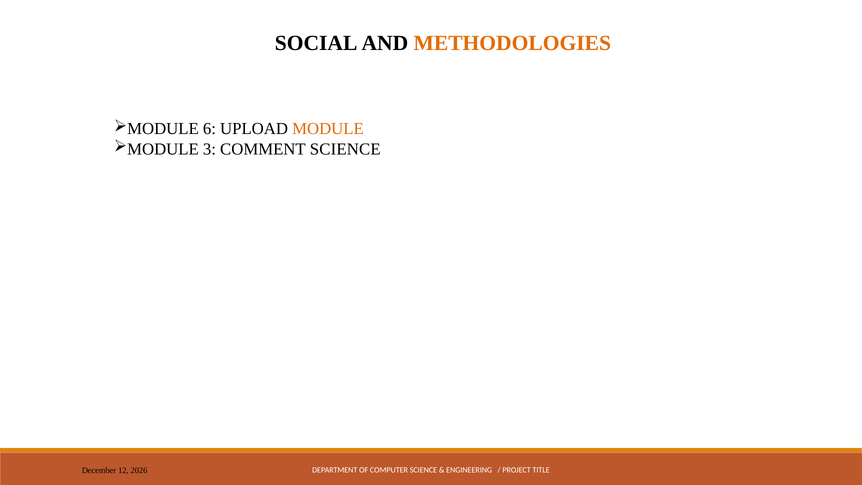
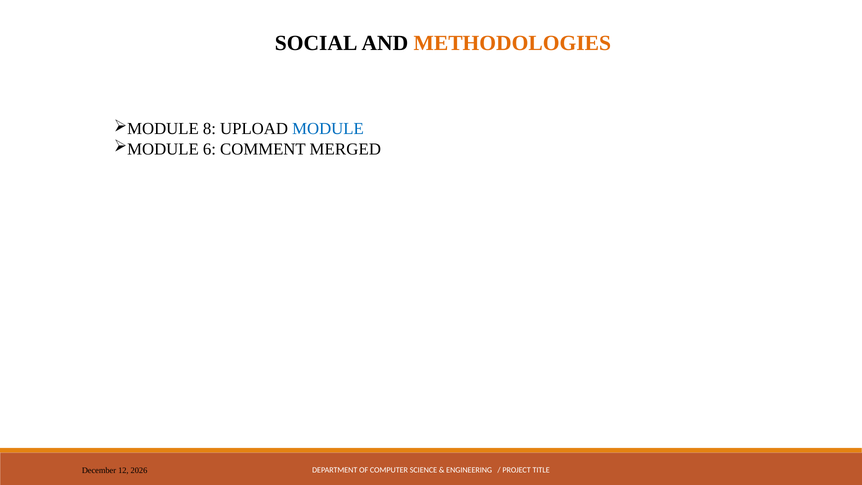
6: 6 -> 8
MODULE colour: orange -> blue
3: 3 -> 6
COMMENT SCIENCE: SCIENCE -> MERGED
